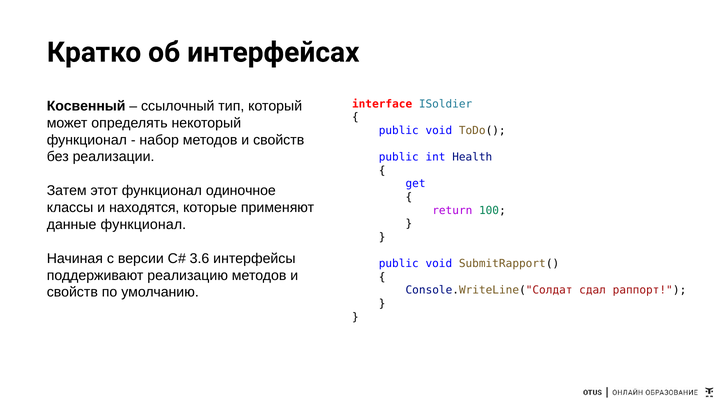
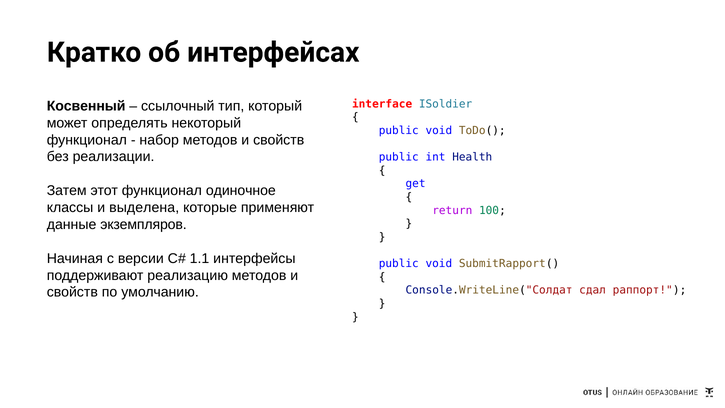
находятся: находятся -> выделена
данные функционал: функционал -> экземпляров
3.6: 3.6 -> 1.1
